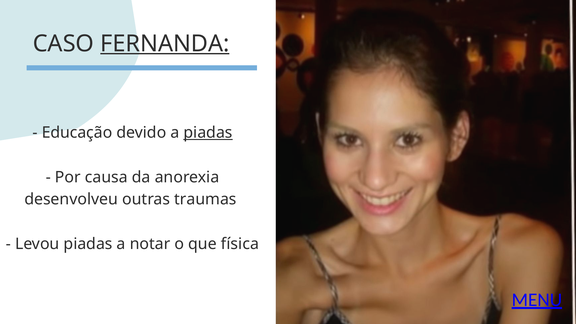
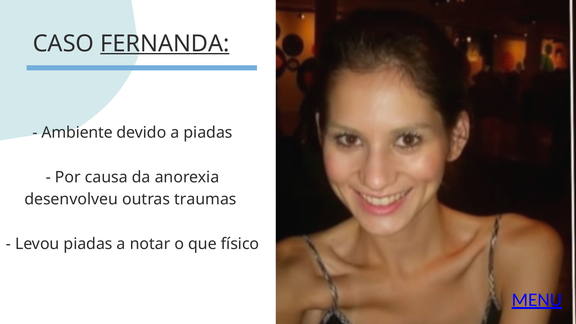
Educação: Educação -> Ambiente
piadas at (208, 133) underline: present -> none
física: física -> físico
